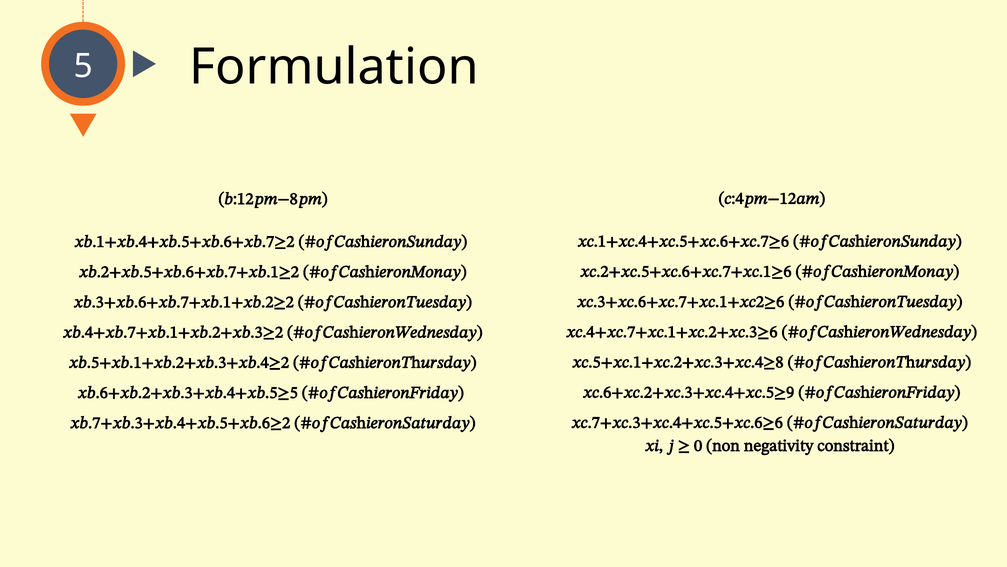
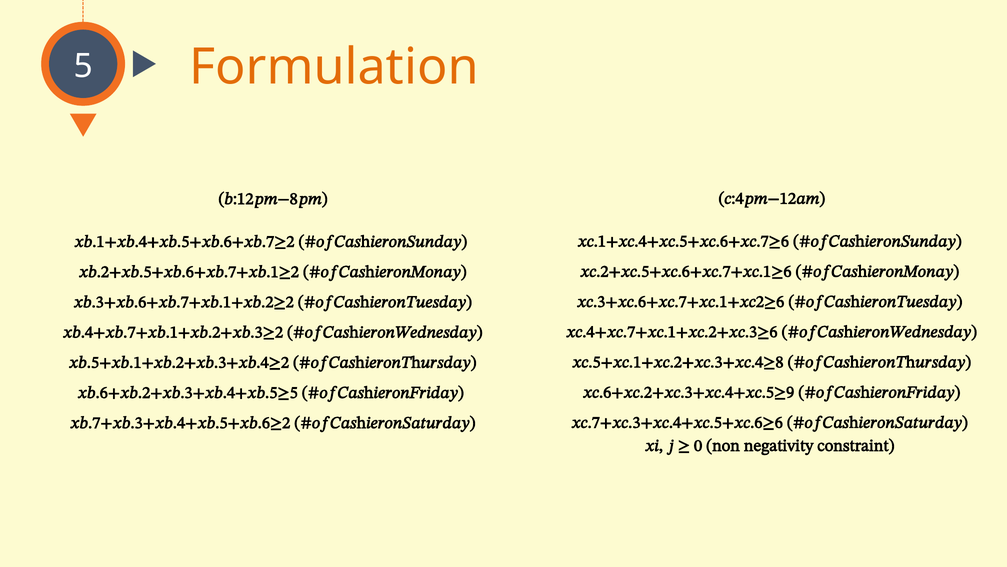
Formulation colour: black -> orange
